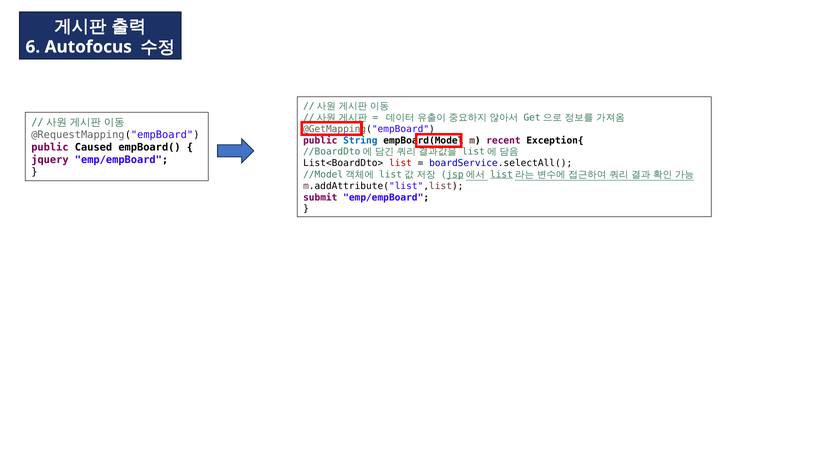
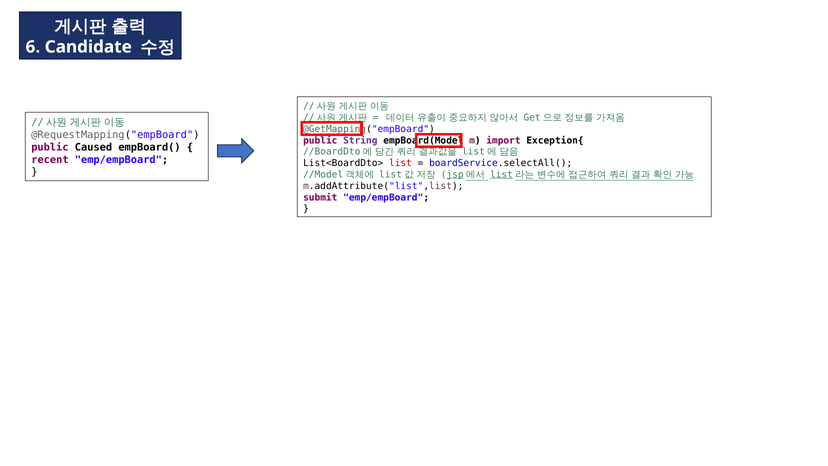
Autofocus: Autofocus -> Candidate
String colour: blue -> purple
recent: recent -> import
jquery: jquery -> recent
